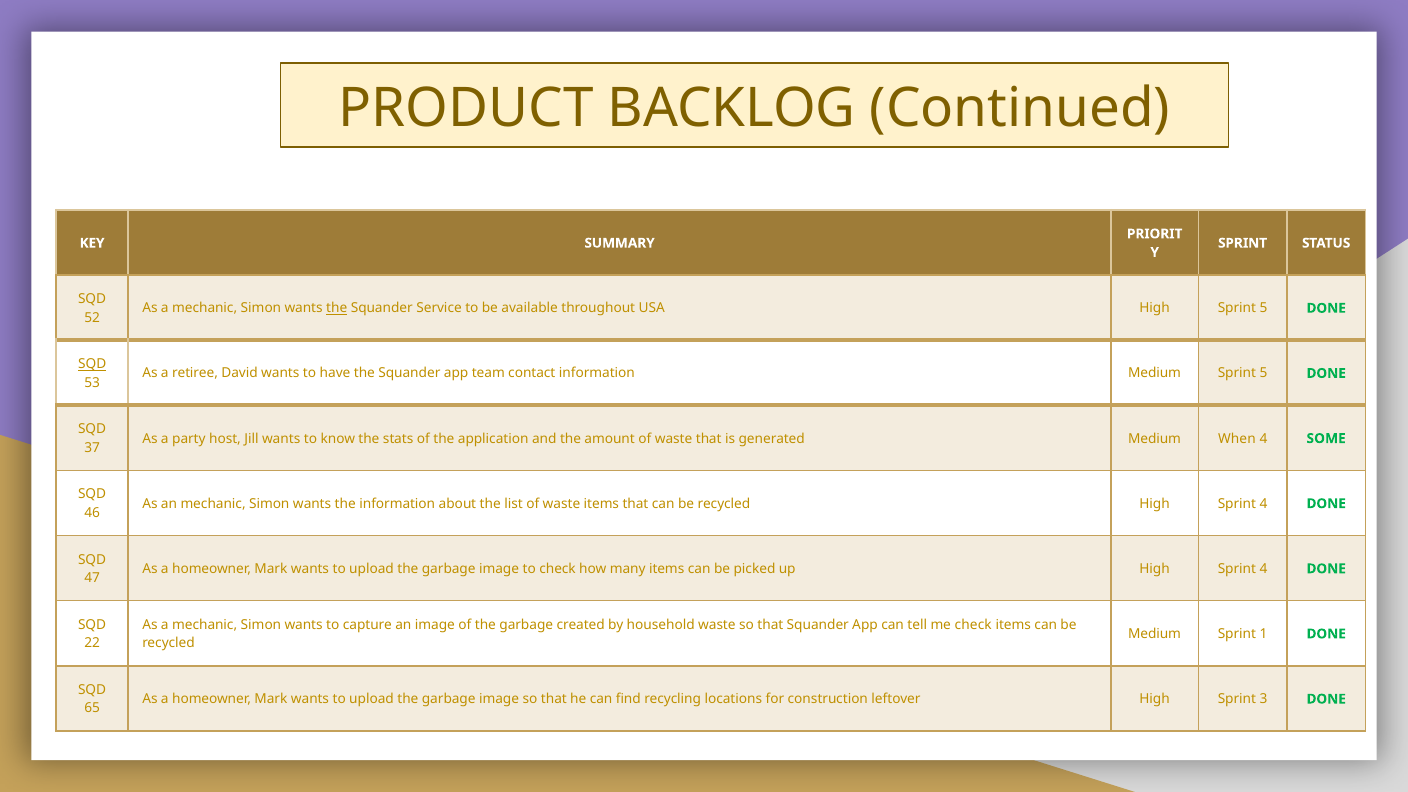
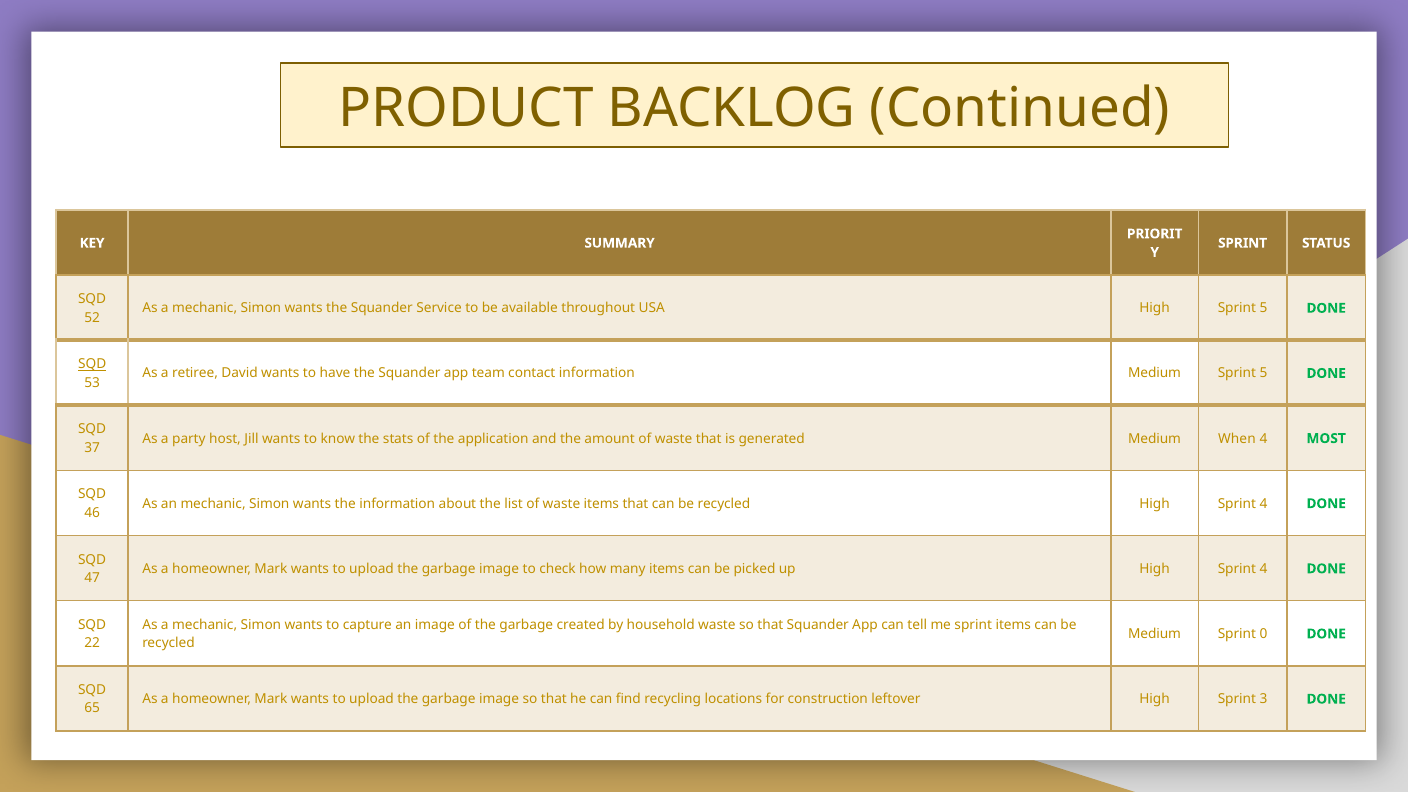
the at (337, 308) underline: present -> none
SOME: SOME -> MOST
me check: check -> sprint
1: 1 -> 0
